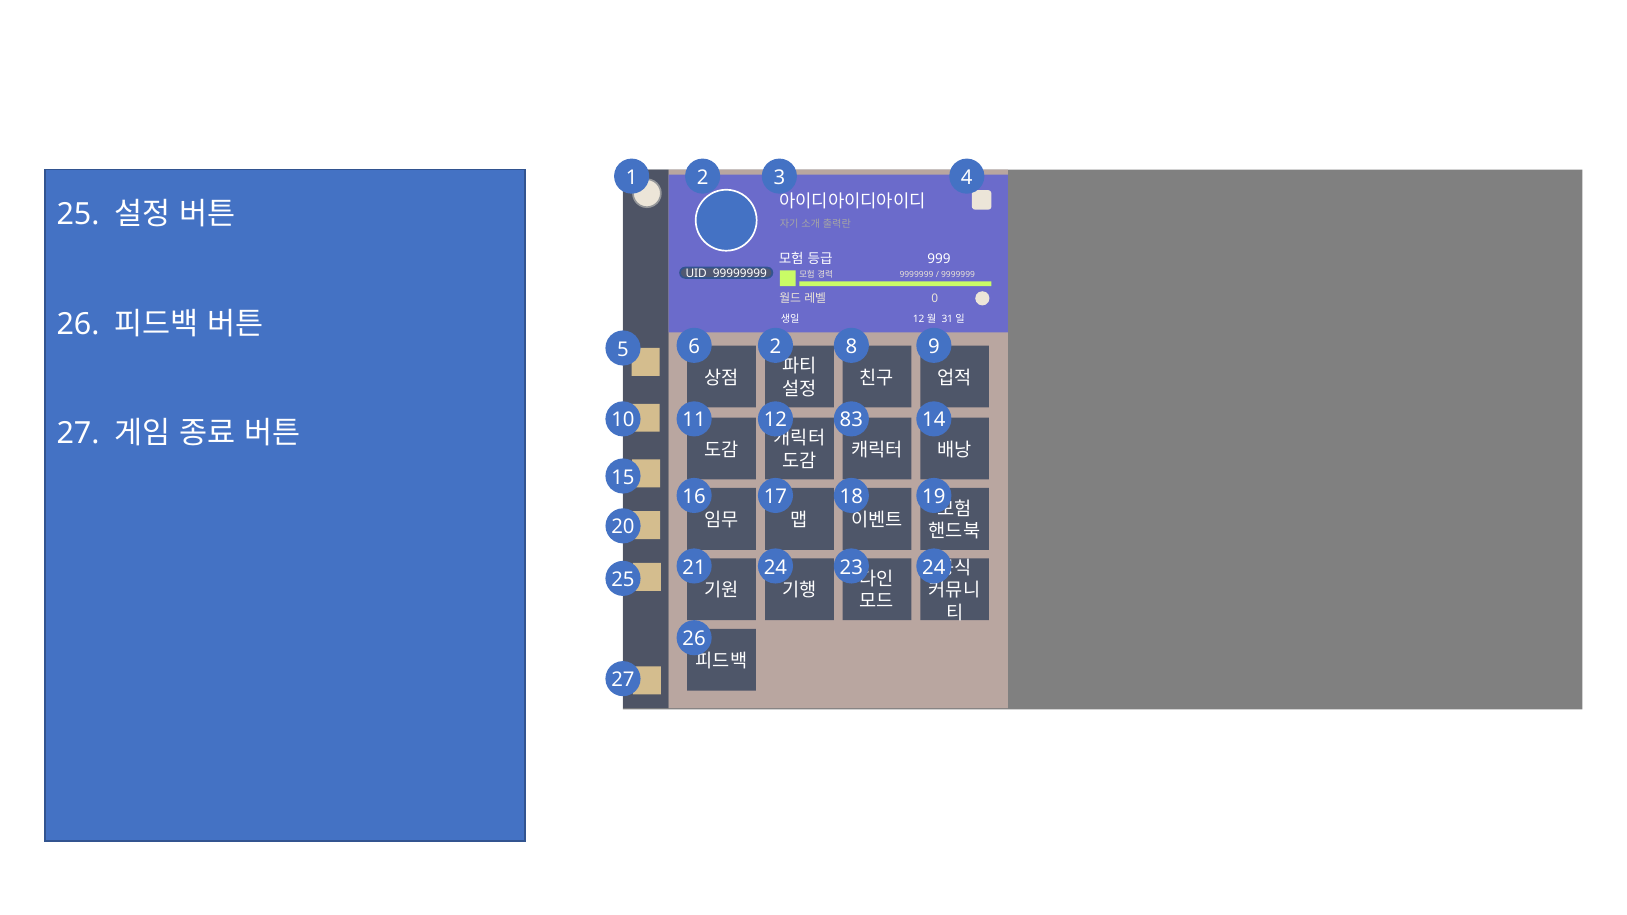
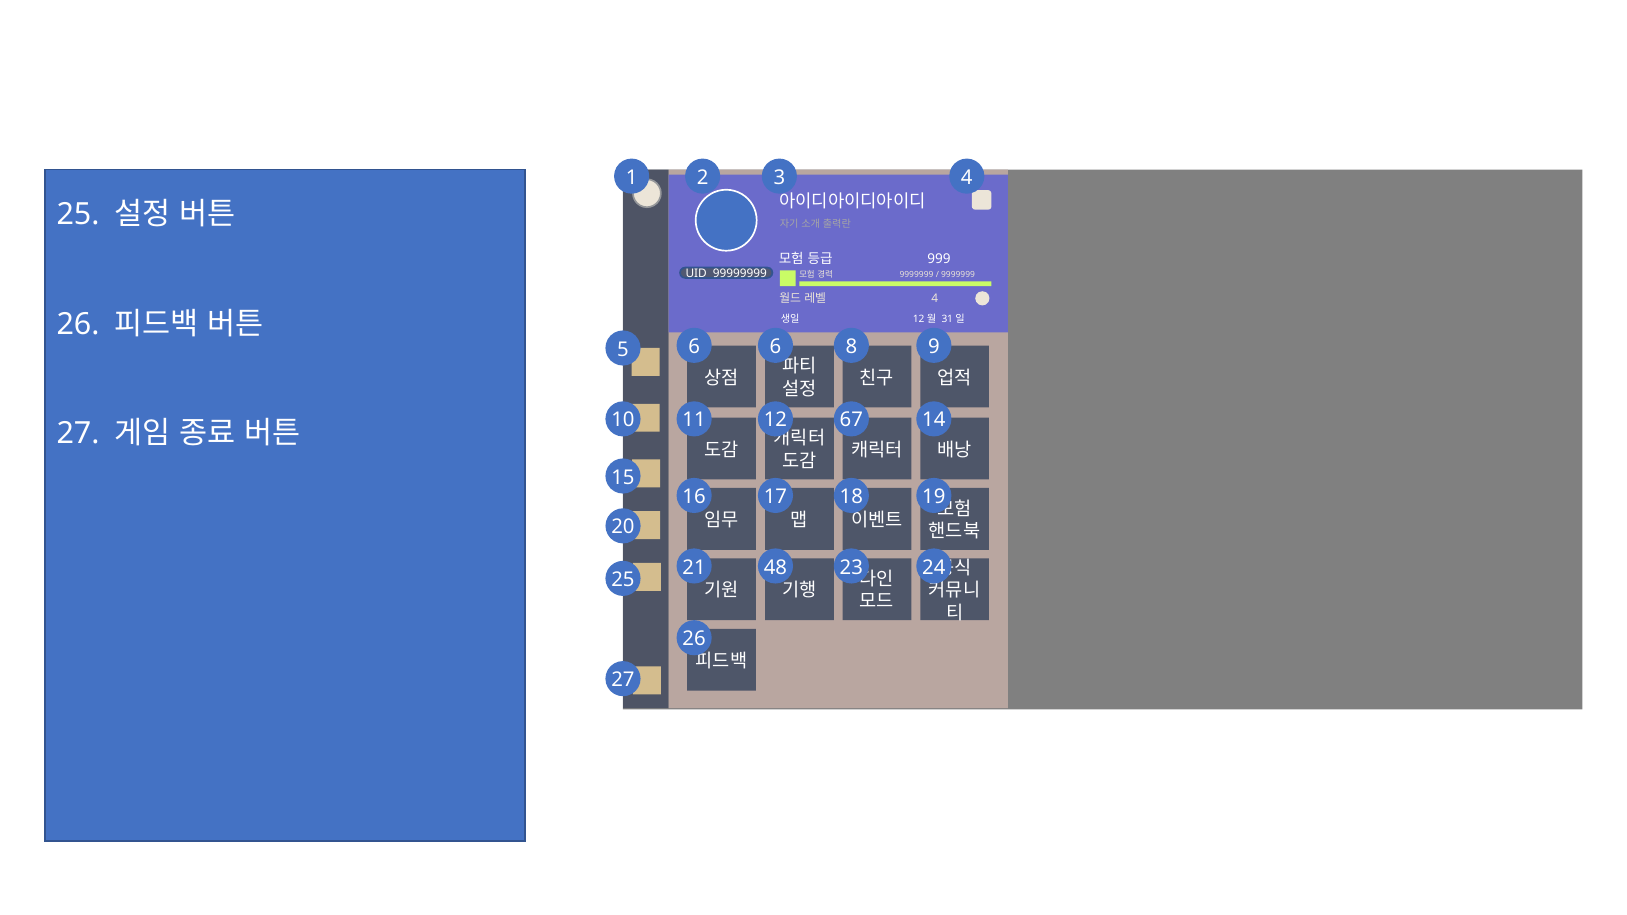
0 at (935, 299): 0 -> 4
5 2: 2 -> 6
83: 83 -> 67
21 24: 24 -> 48
